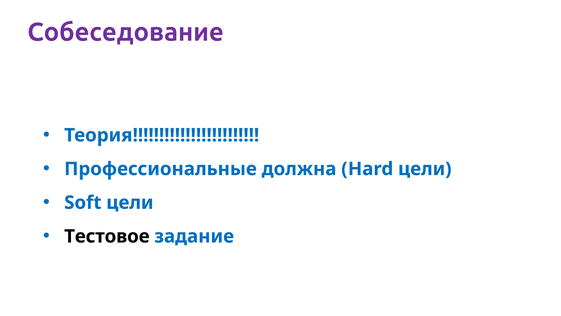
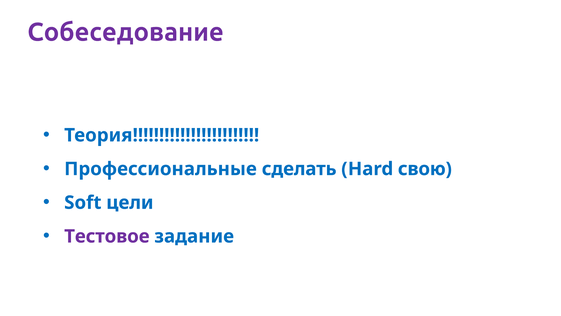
должна: должна -> сделать
Hard цели: цели -> свою
Тестовое colour: black -> purple
